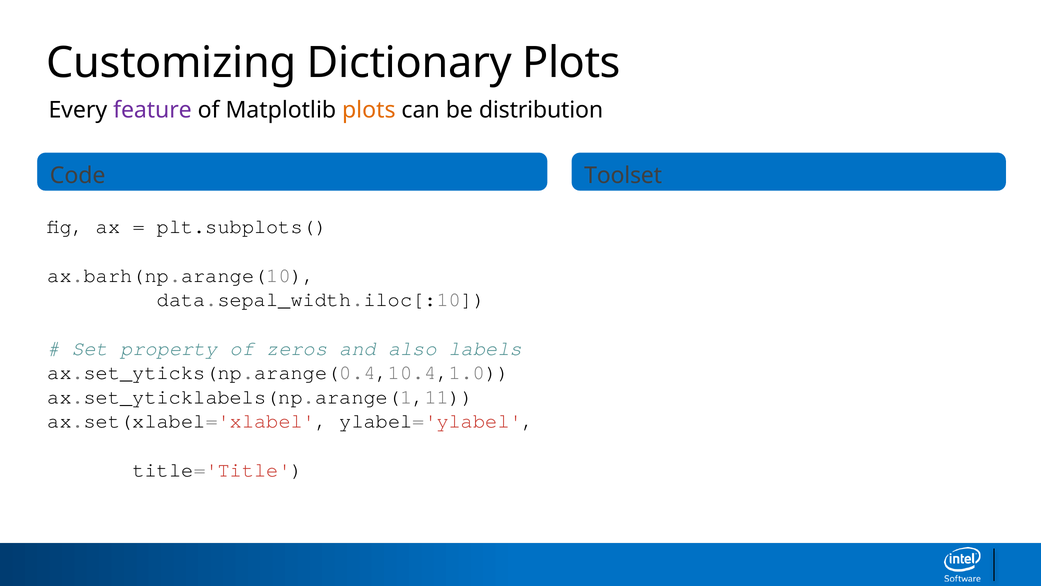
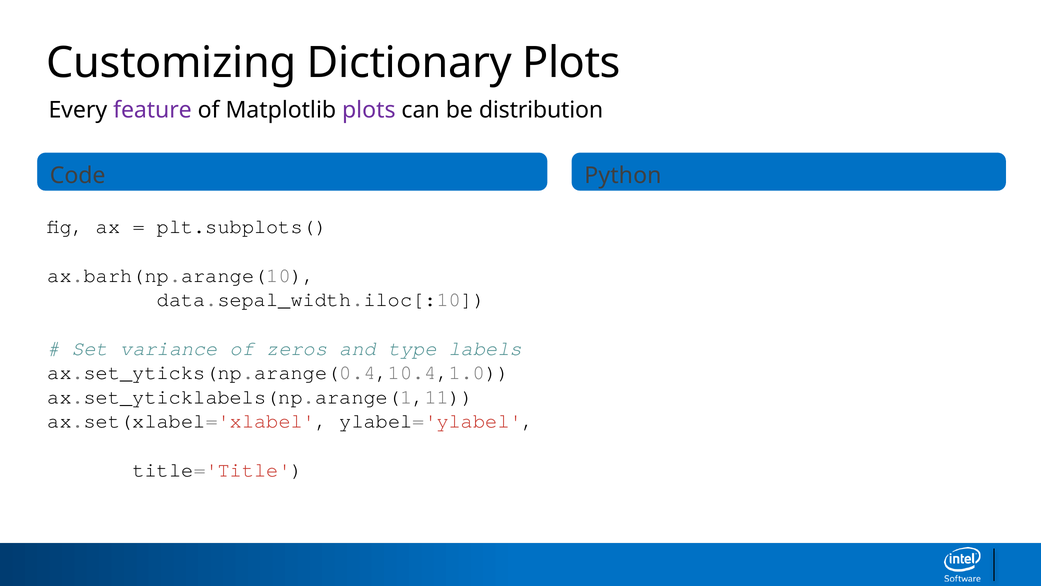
plots at (369, 110) colour: orange -> purple
Toolset: Toolset -> Python
property: property -> variance
also: also -> type
